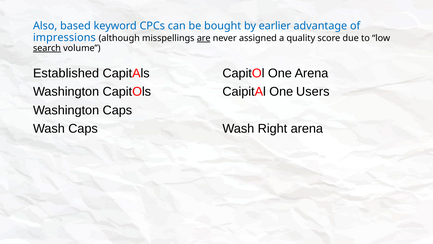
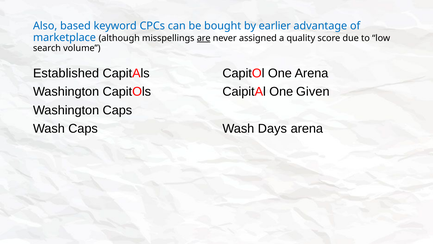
impressions: impressions -> marketplace
search underline: present -> none
Users: Users -> Given
Right: Right -> Days
